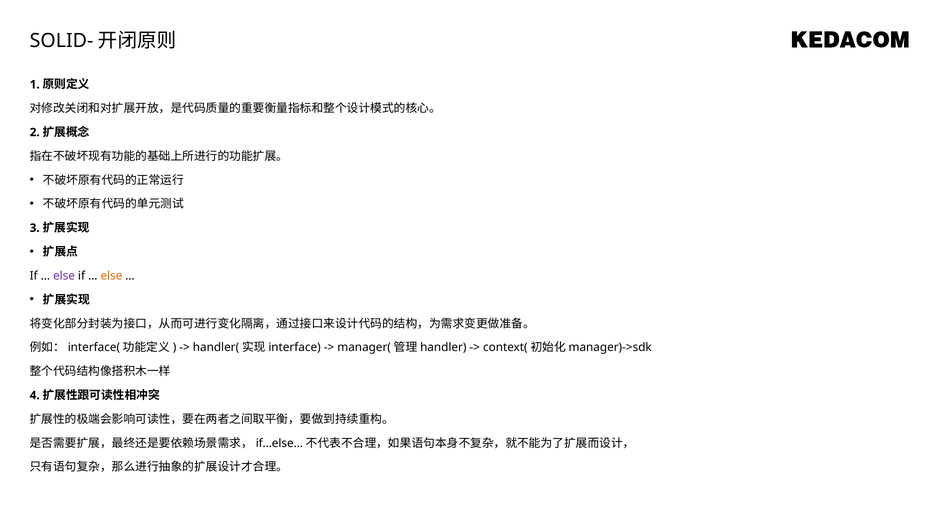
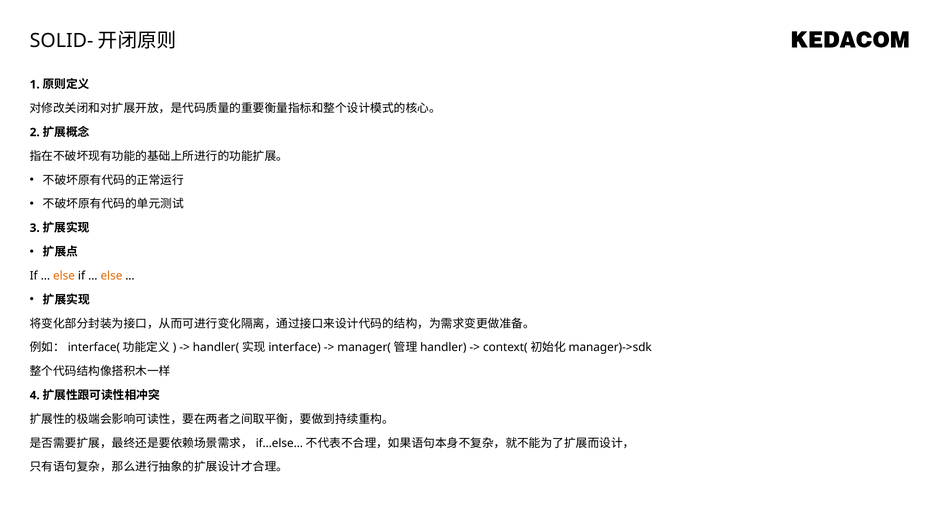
else at (64, 276) colour: purple -> orange
